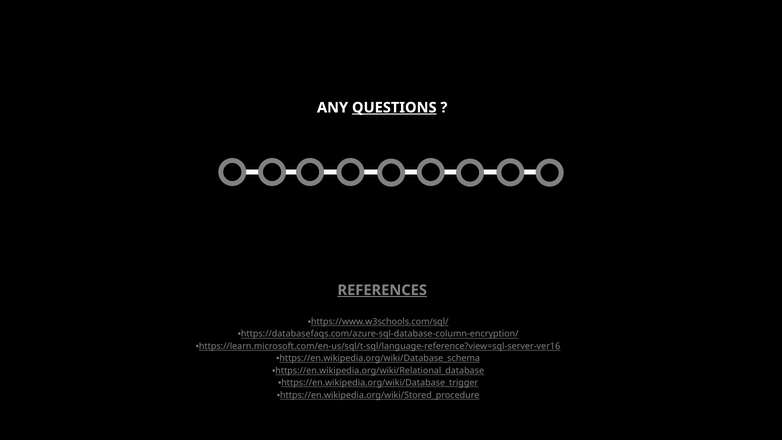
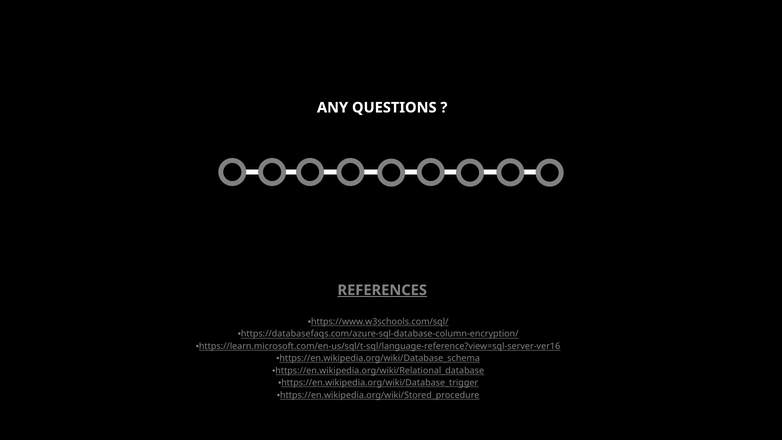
QUESTIONS underline: present -> none
